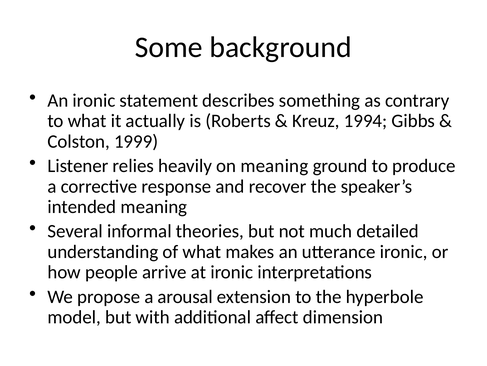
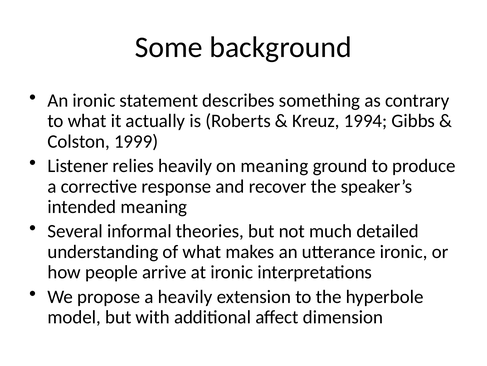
a arousal: arousal -> heavily
